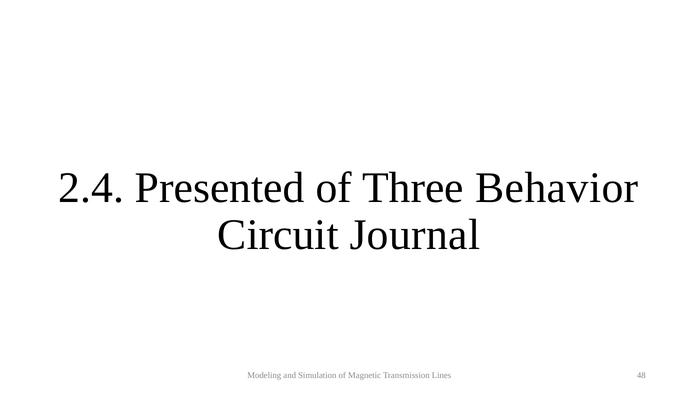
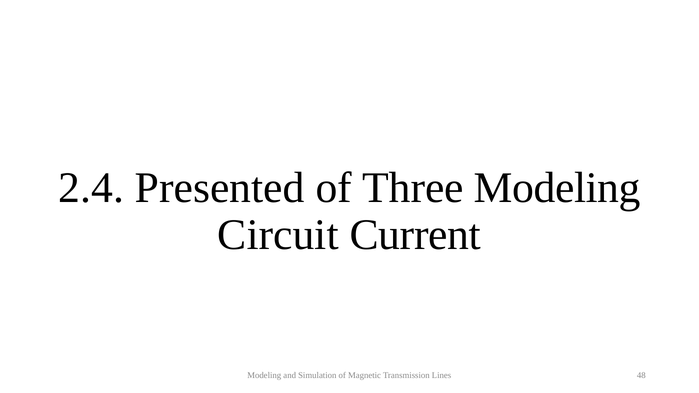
Three Behavior: Behavior -> Modeling
Journal: Journal -> Current
